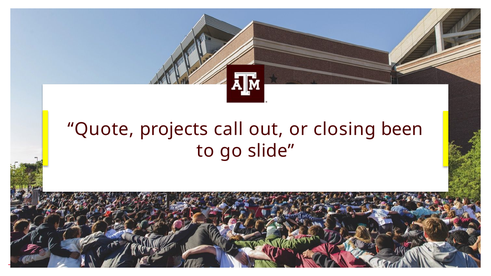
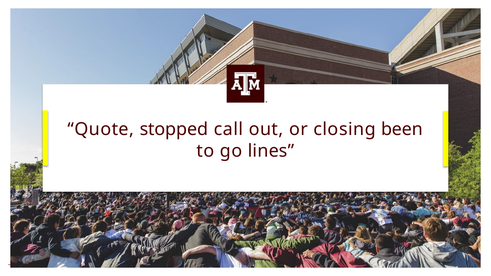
projects: projects -> stopped
slide: slide -> lines
